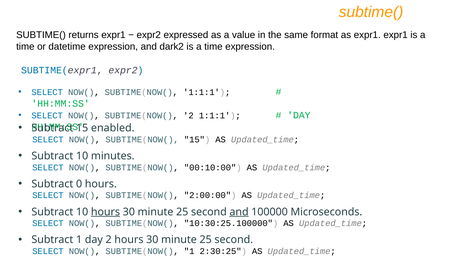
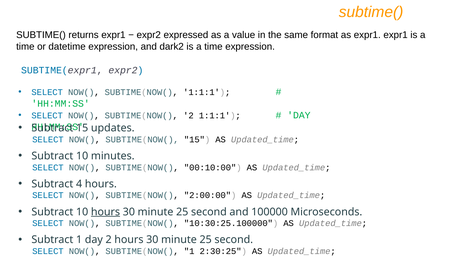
enabled: enabled -> updates
0: 0 -> 4
and at (239, 211) underline: present -> none
